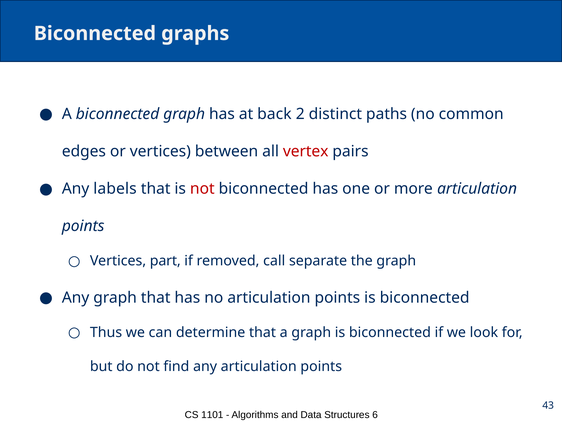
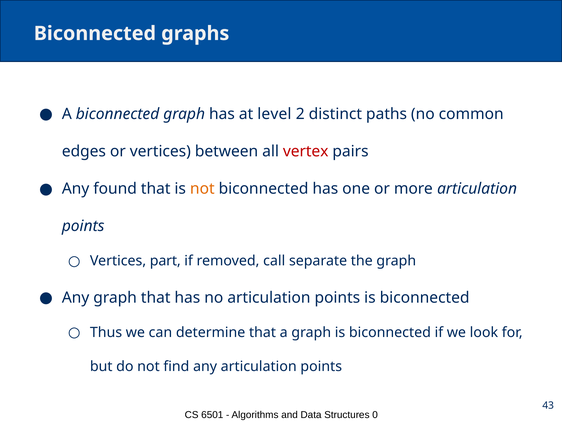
back: back -> level
labels: labels -> found
not at (202, 189) colour: red -> orange
1101: 1101 -> 6501
6: 6 -> 0
